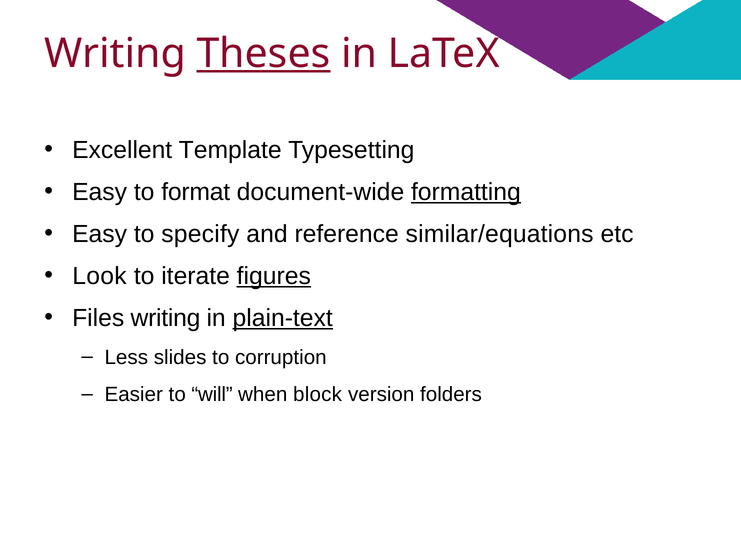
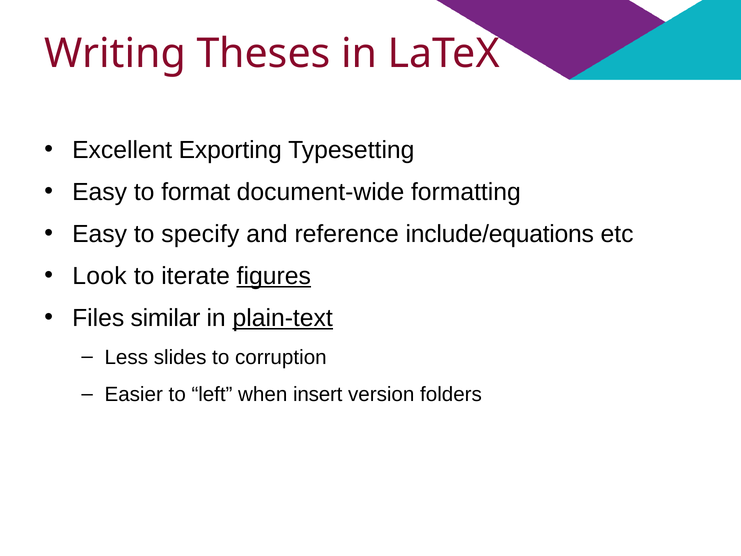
Theses underline: present -> none
Template: Template -> Exporting
formatting underline: present -> none
similar/equations: similar/equations -> include/equations
Files writing: writing -> similar
will: will -> left
block: block -> insert
